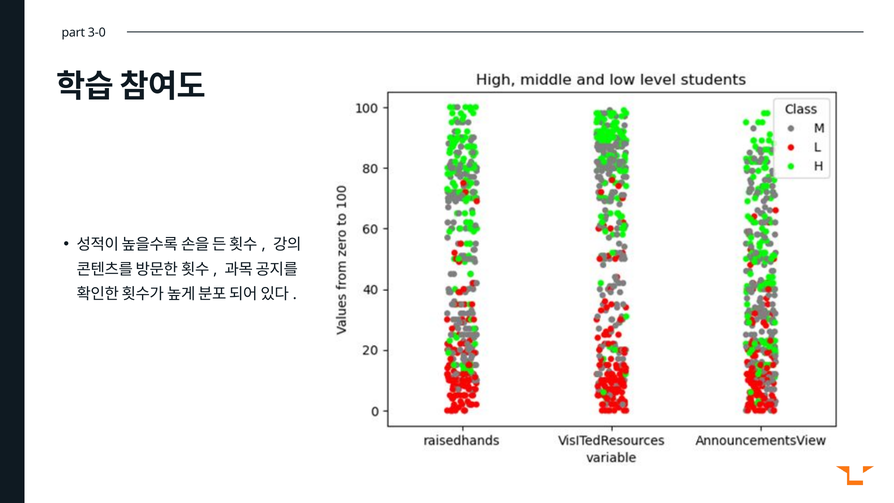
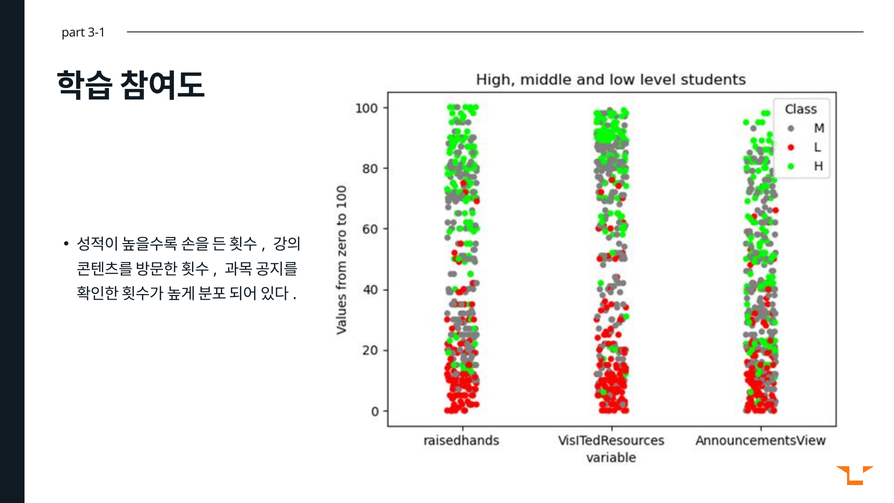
3-0: 3-0 -> 3-1
